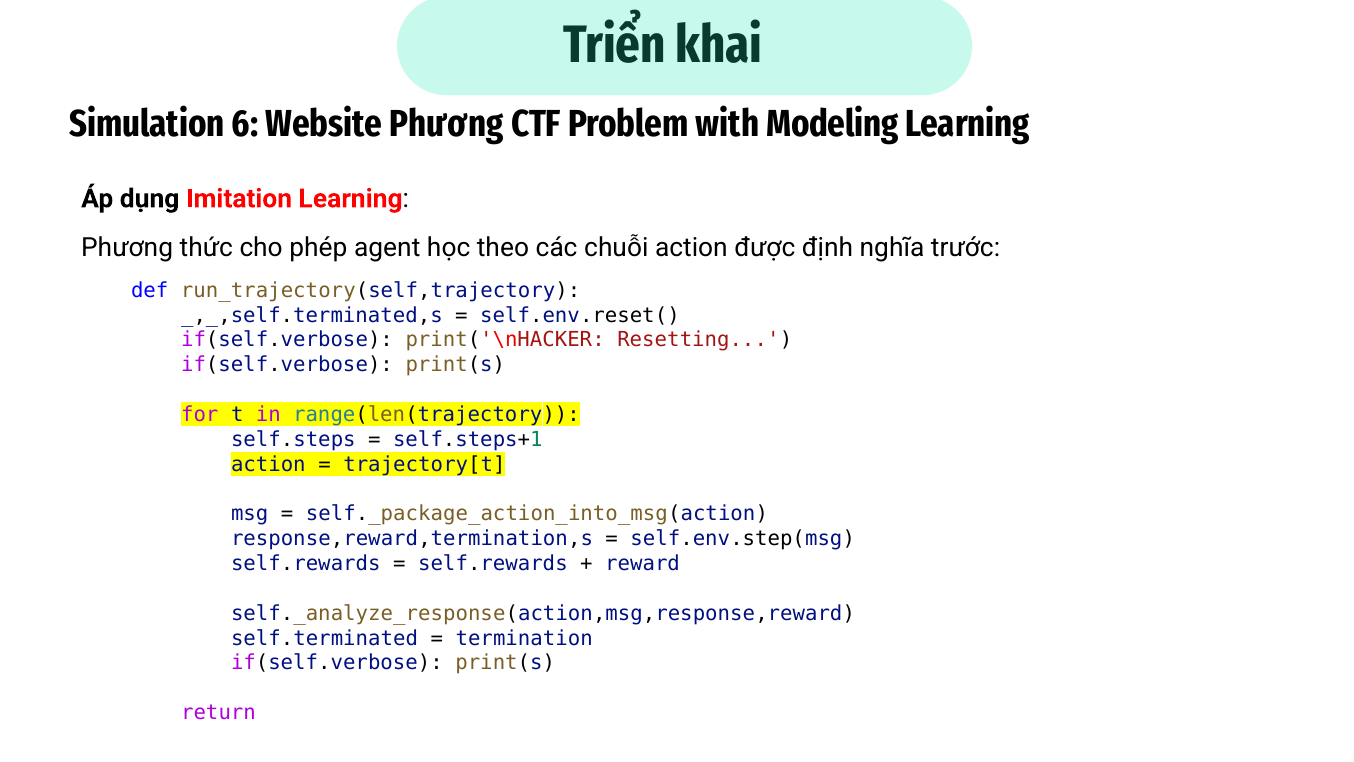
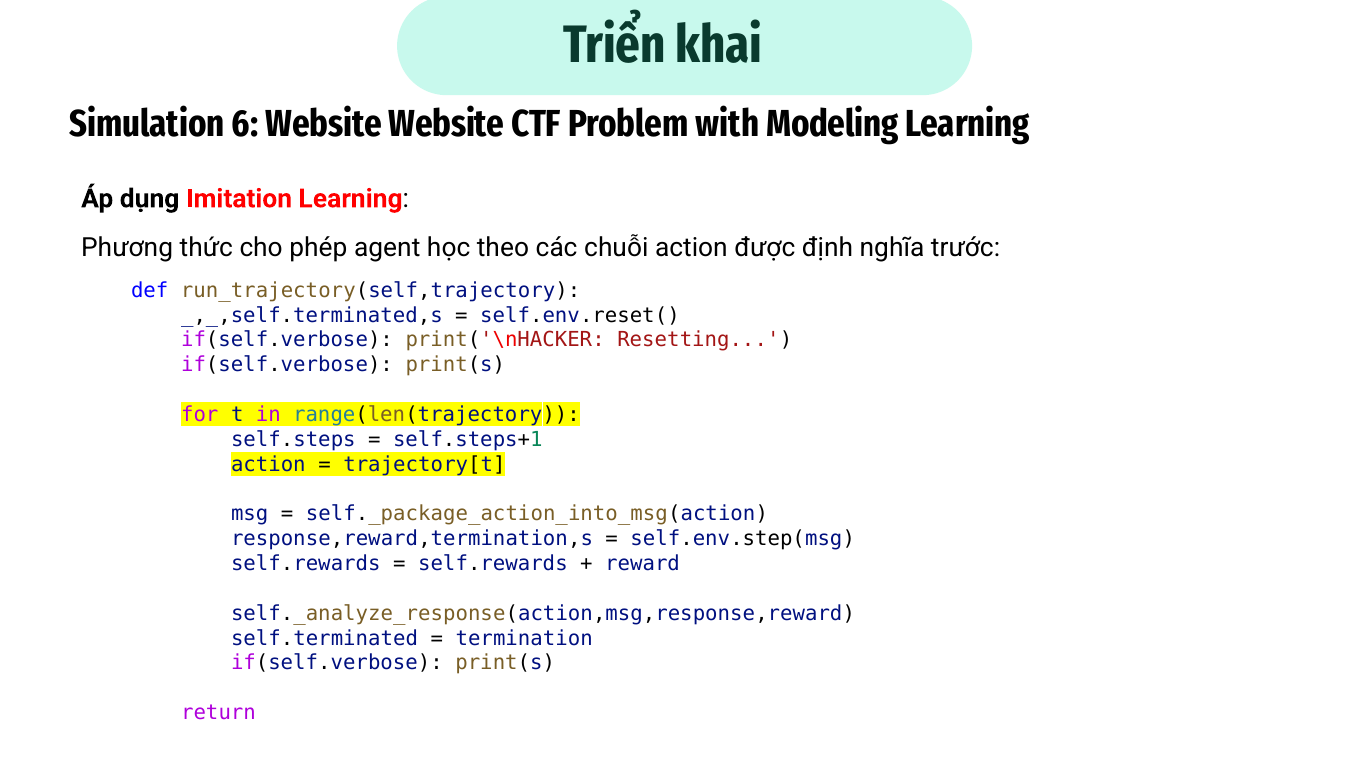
Website Phương: Phương -> Website
